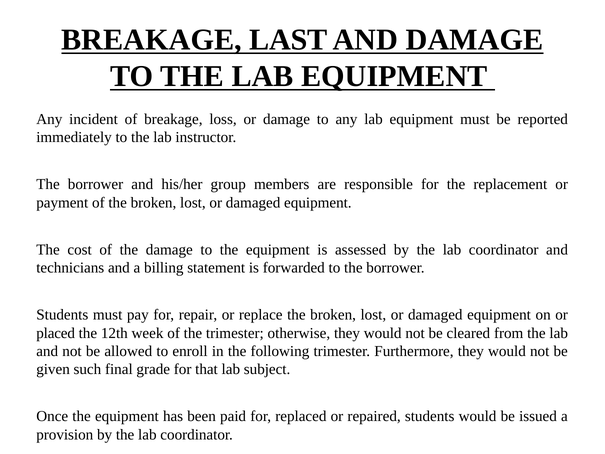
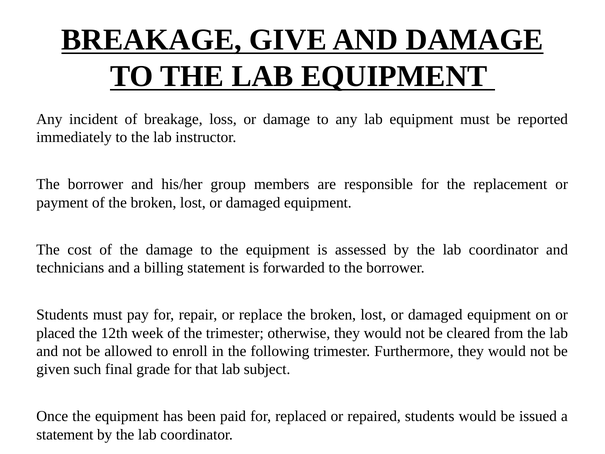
LAST: LAST -> GIVE
provision at (65, 434): provision -> statement
